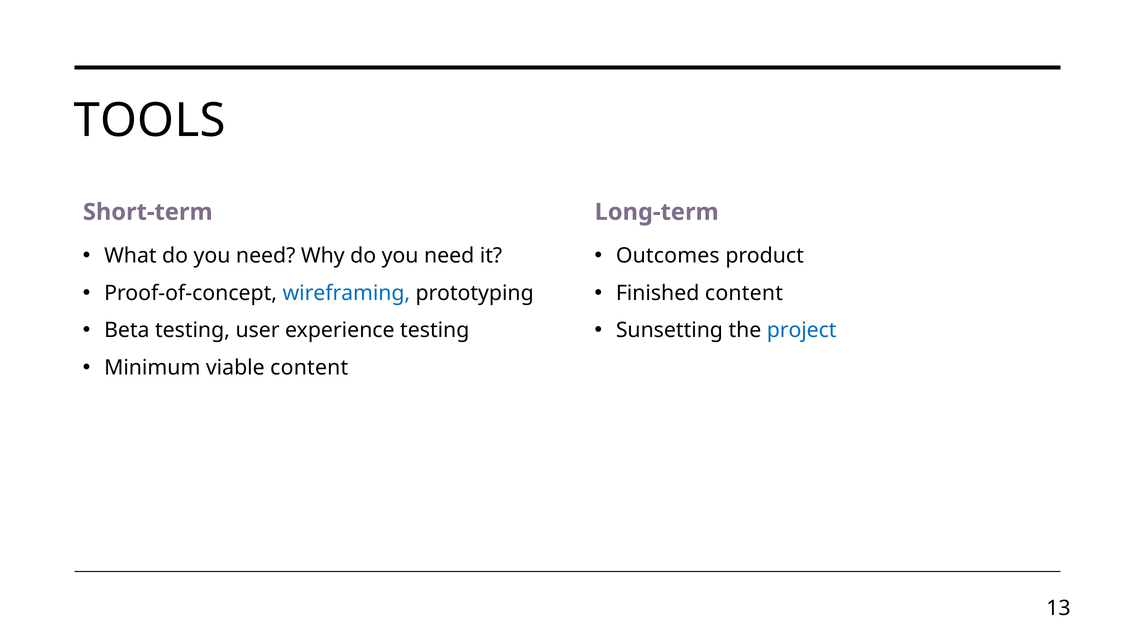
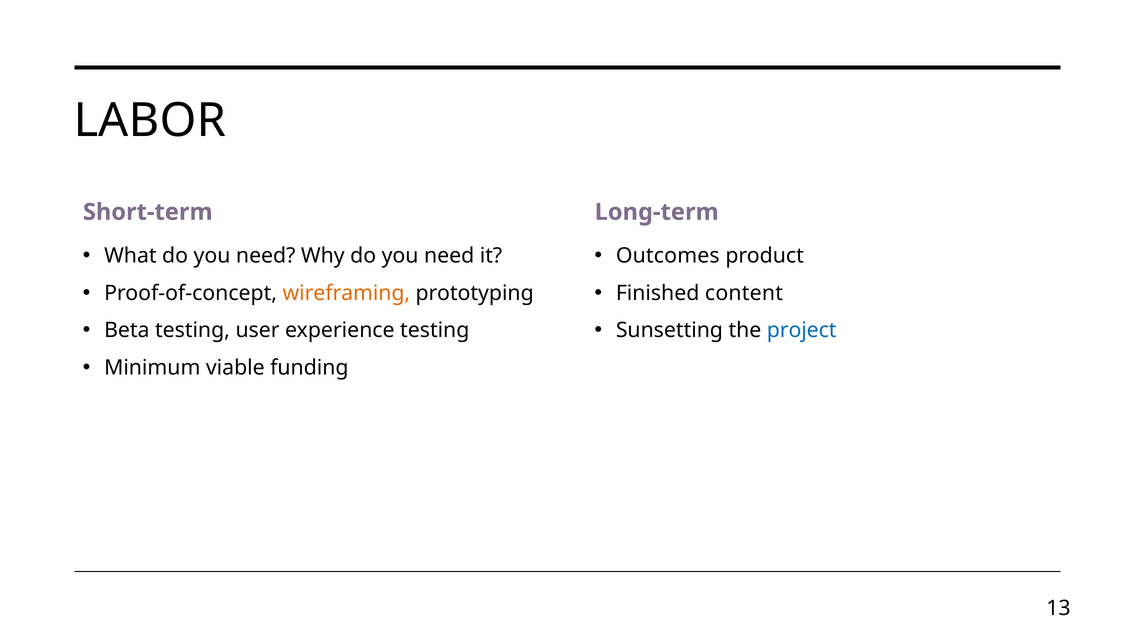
TOOLS: TOOLS -> LABOR
wireframing colour: blue -> orange
viable content: content -> funding
